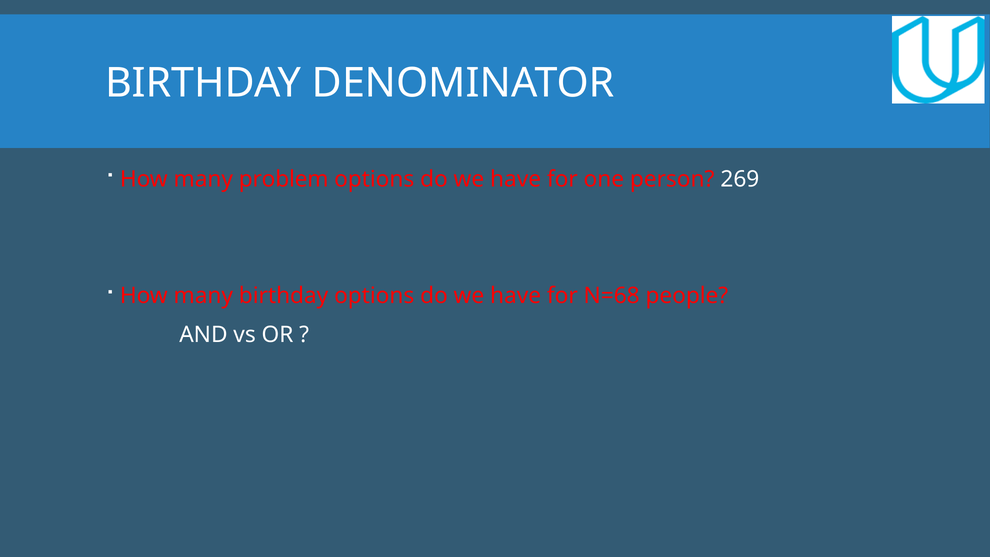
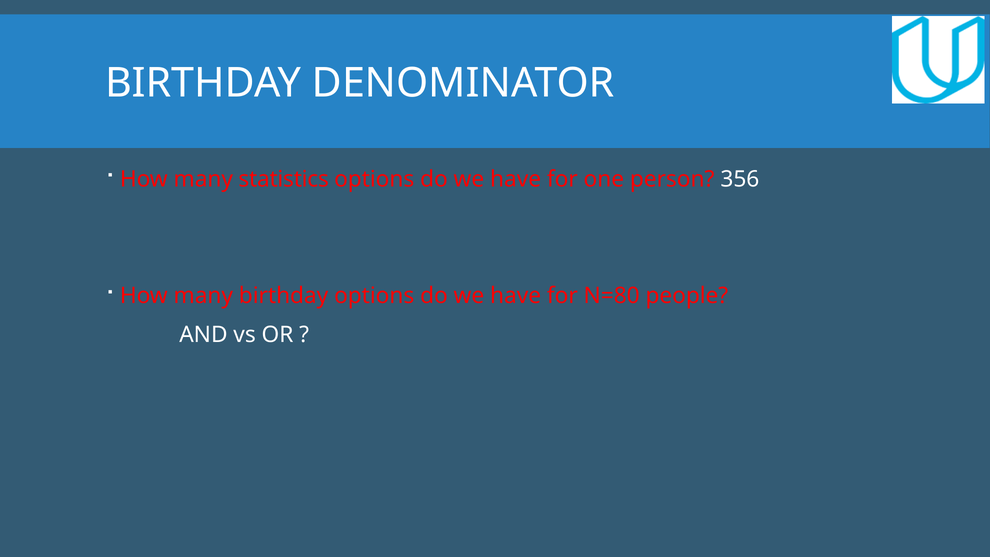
problem: problem -> statistics
269: 269 -> 356
N=68: N=68 -> N=80
